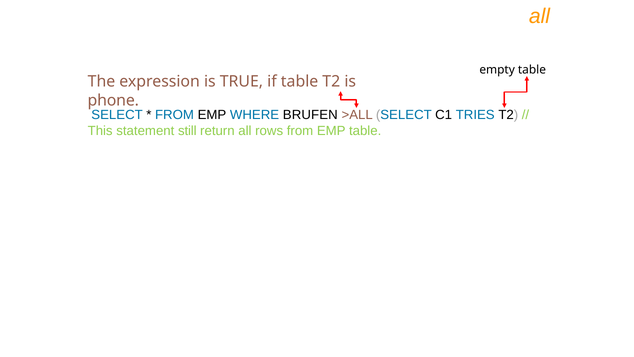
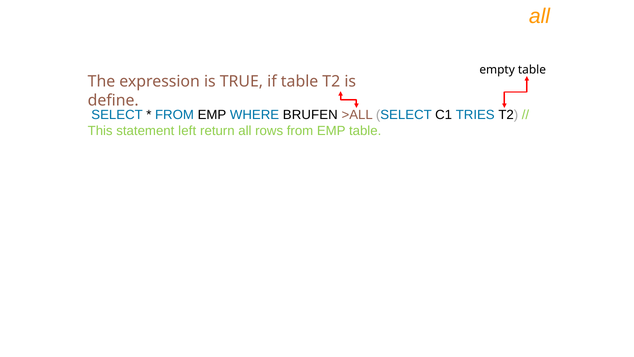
phone: phone -> define
still: still -> left
